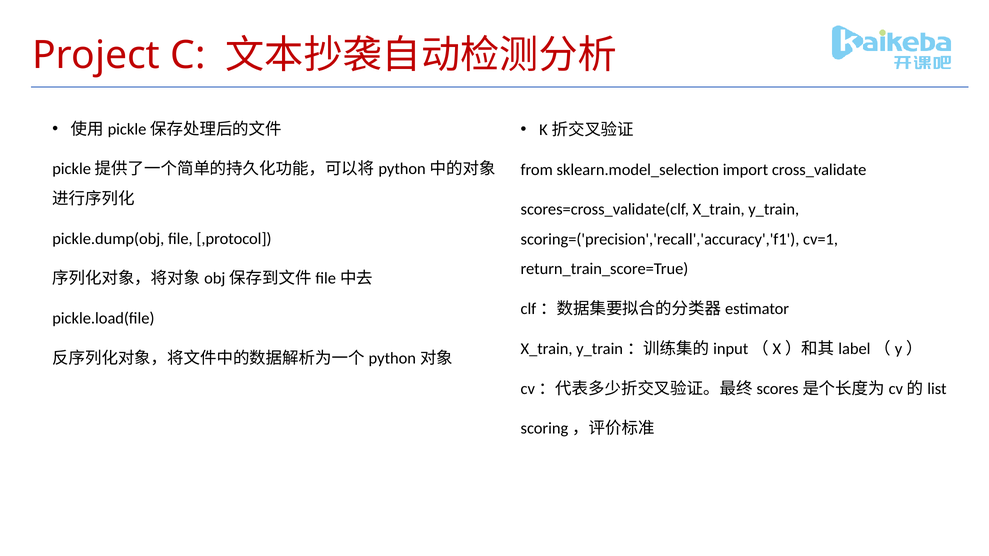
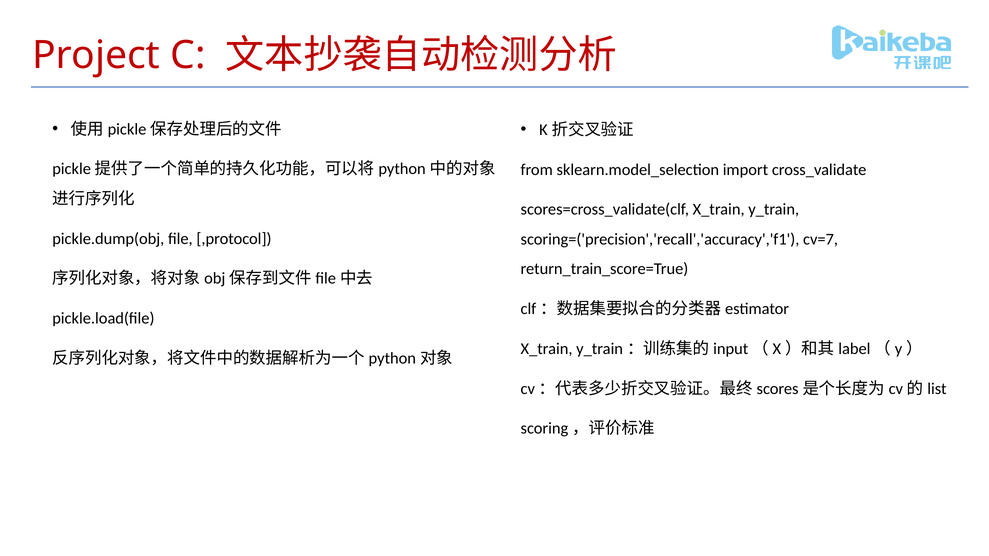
cv=1: cv=1 -> cv=7
